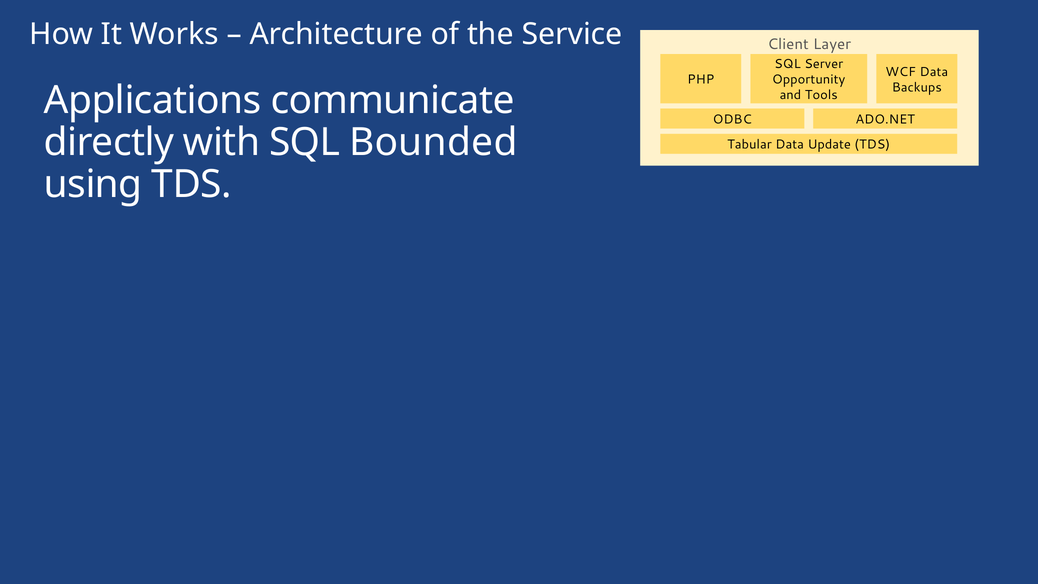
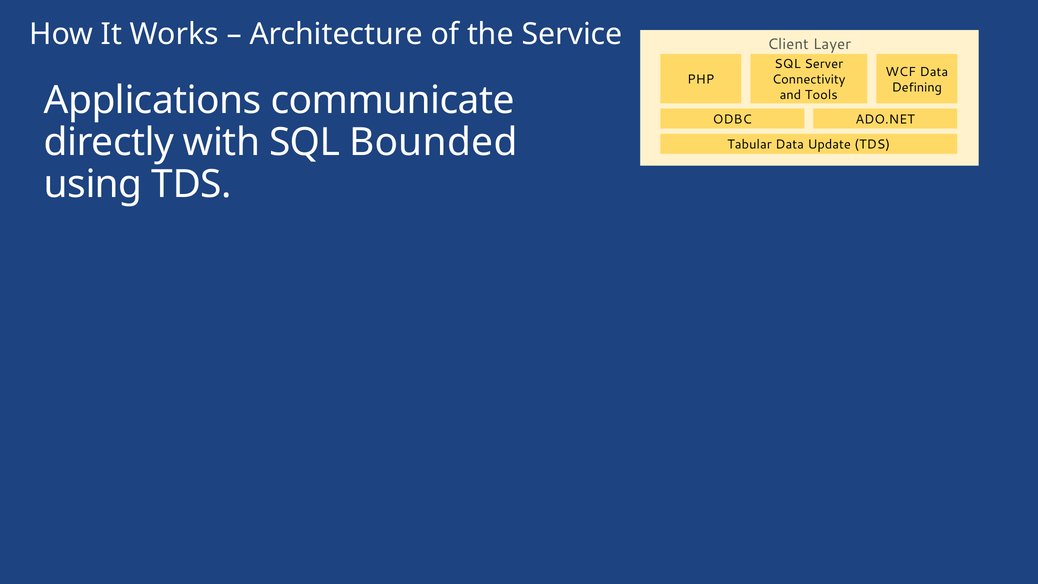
Opportunity: Opportunity -> Connectivity
Backups: Backups -> Defining
